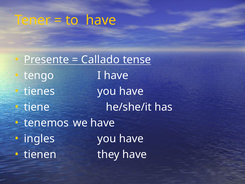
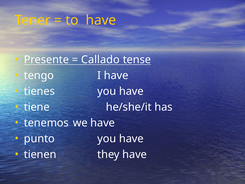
ingles: ingles -> punto
